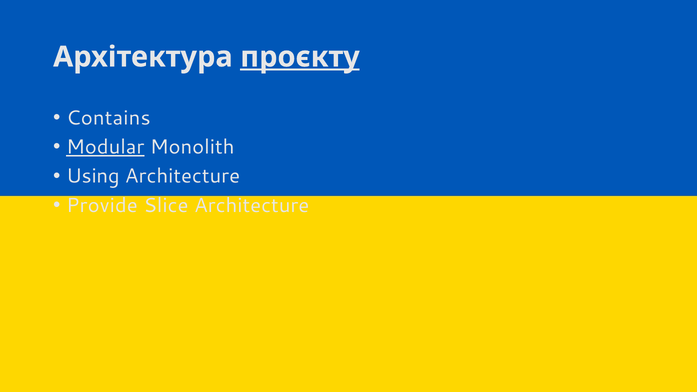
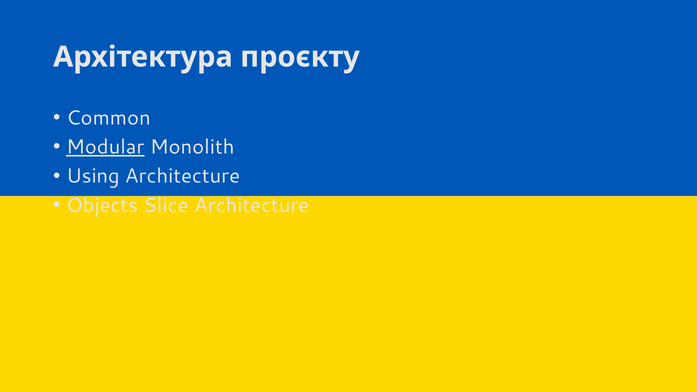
проєкту underline: present -> none
Contains: Contains -> Common
Provide: Provide -> Objects
